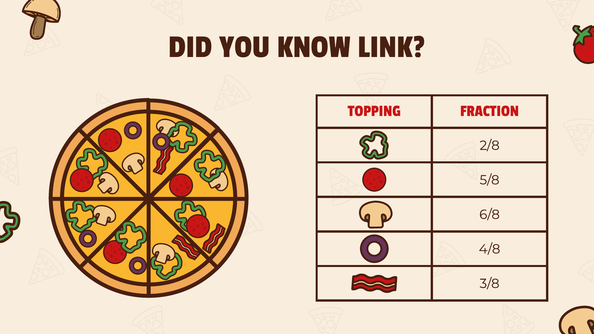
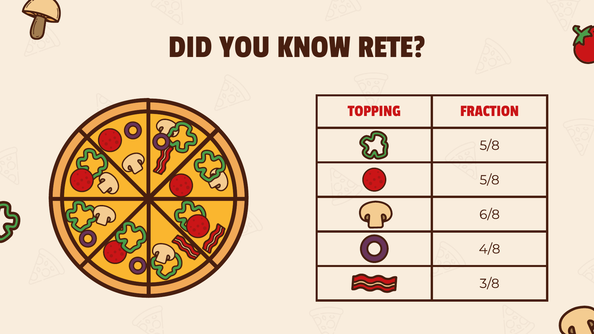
LINK: LINK -> RETE
2/8 at (490, 146): 2/8 -> 5/8
